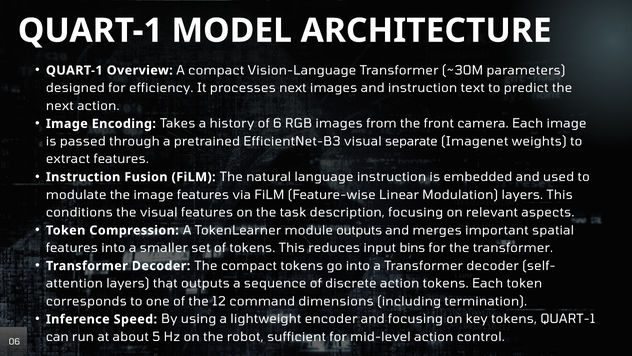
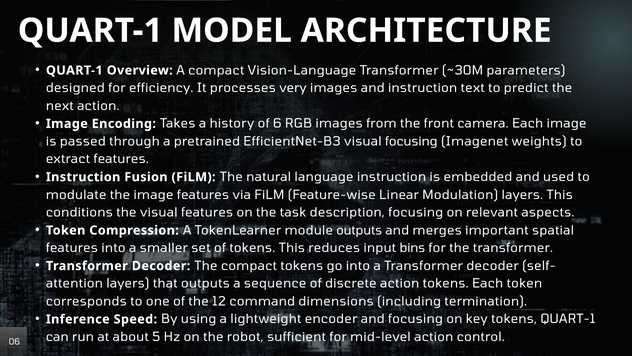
processes next: next -> very
visual separate: separate -> focusing
